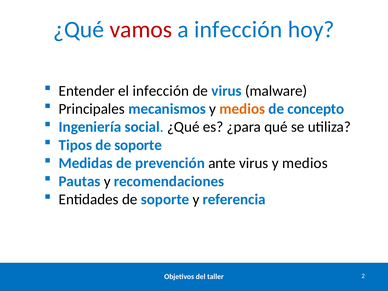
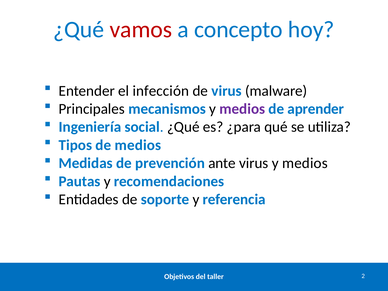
a infección: infección -> concepto
medios at (242, 109) colour: orange -> purple
concepto: concepto -> aprender
Tipos de soporte: soporte -> medios
